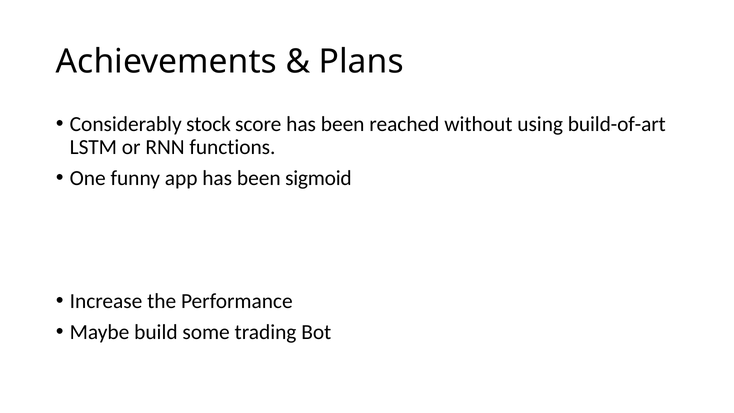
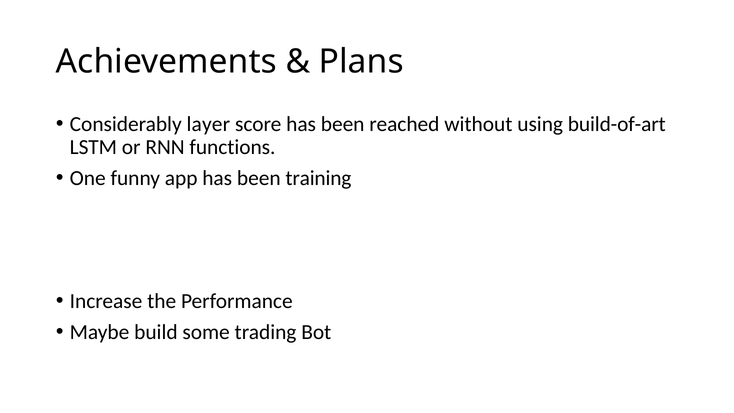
stock: stock -> layer
sigmoid: sigmoid -> training
